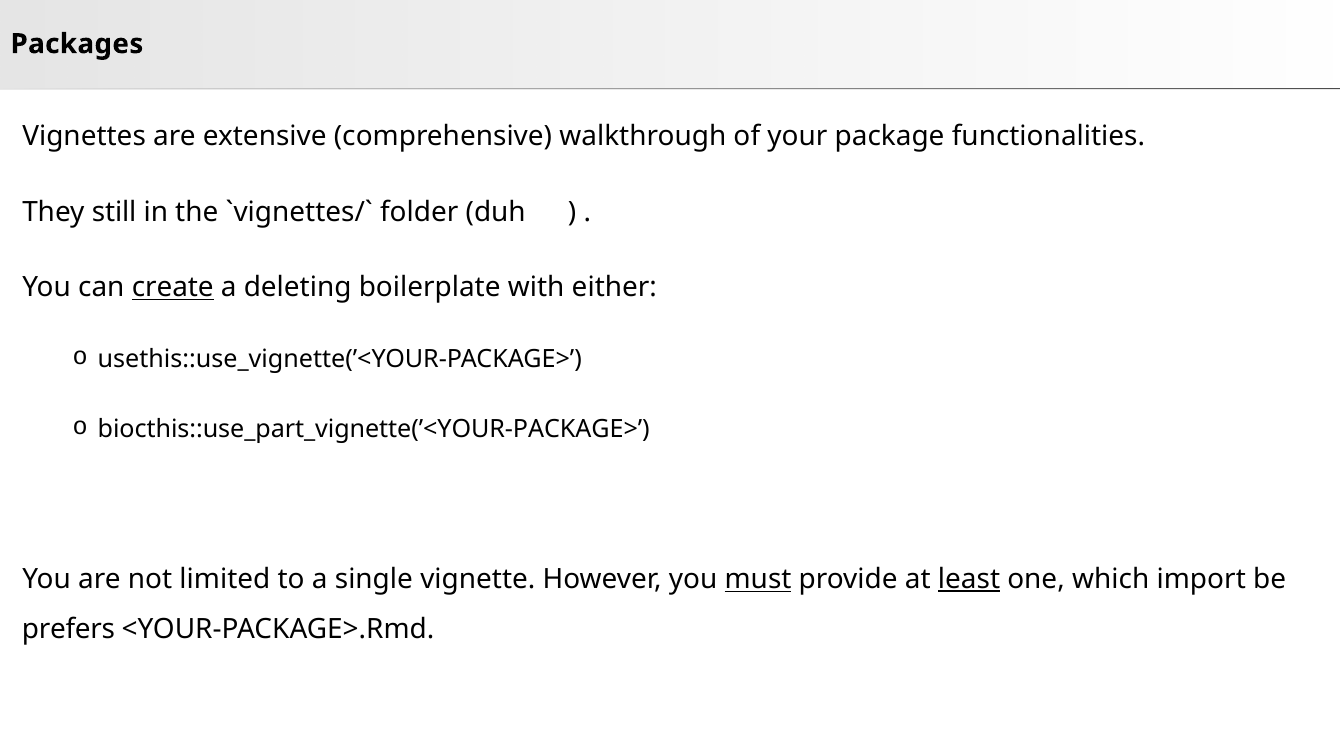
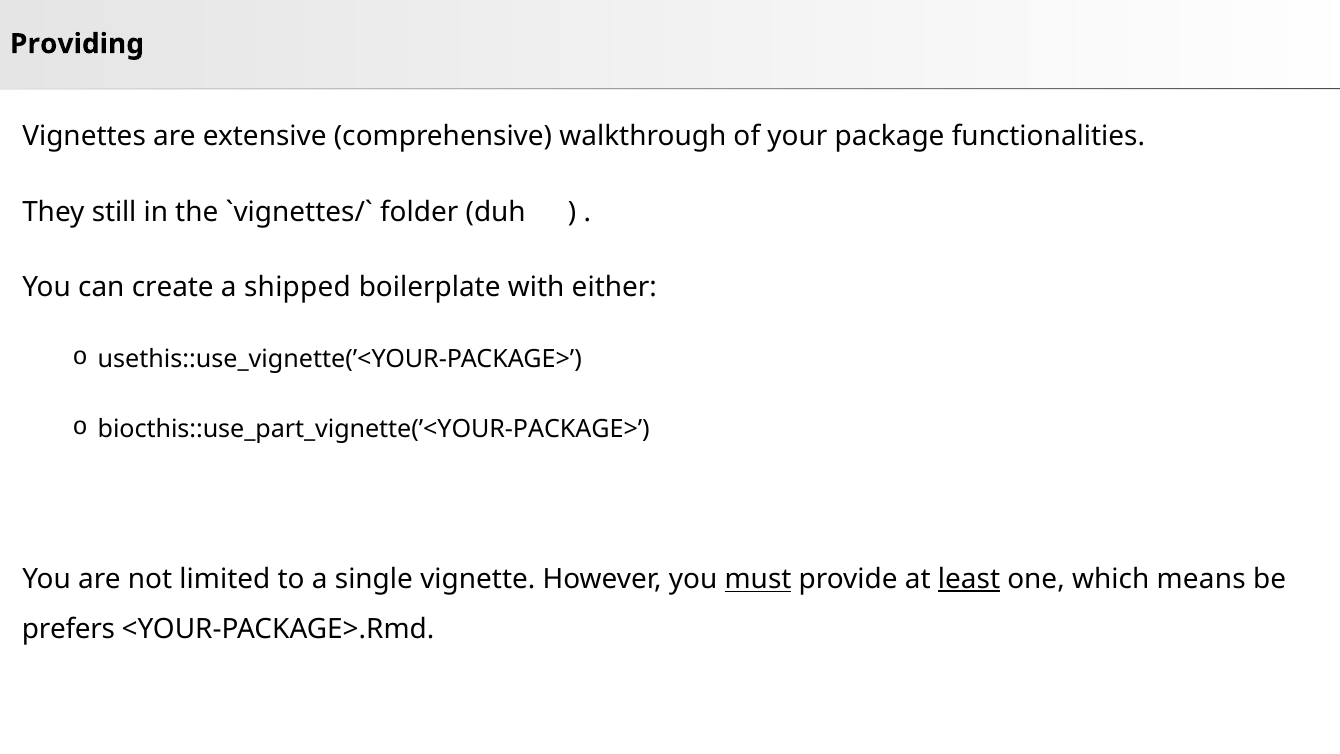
Packages: Packages -> Providing
create underline: present -> none
deleting: deleting -> shipped
import: import -> means
